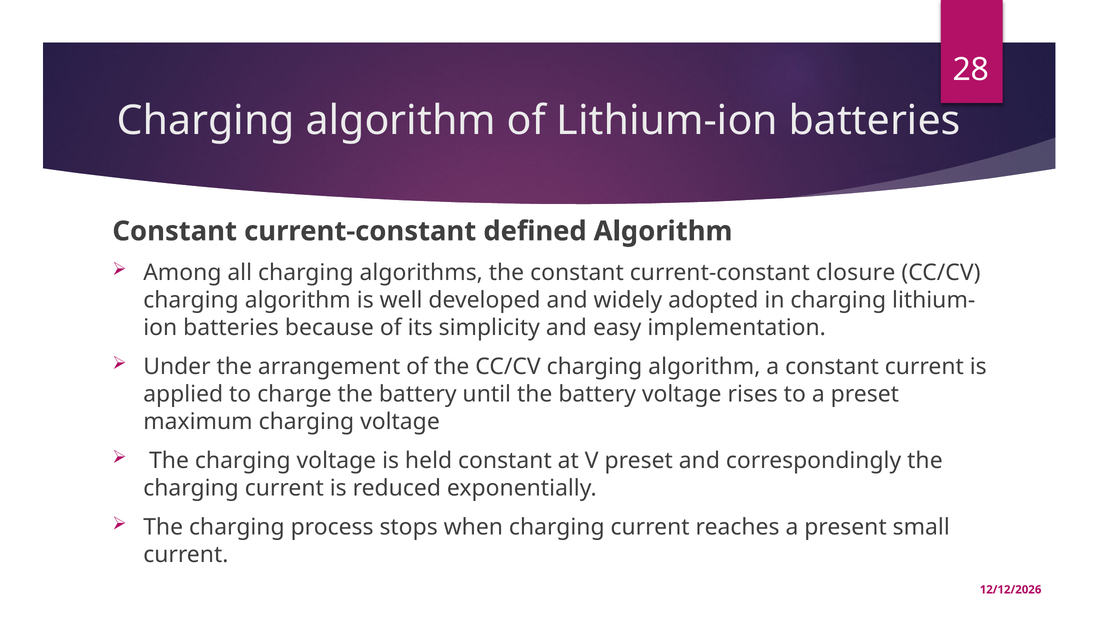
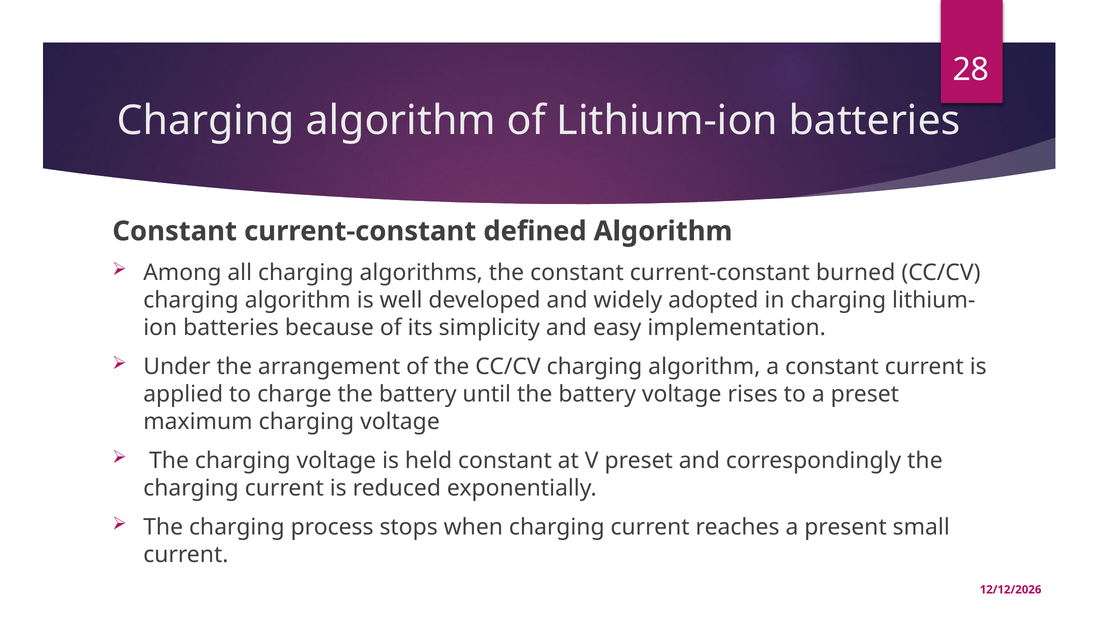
closure: closure -> burned
